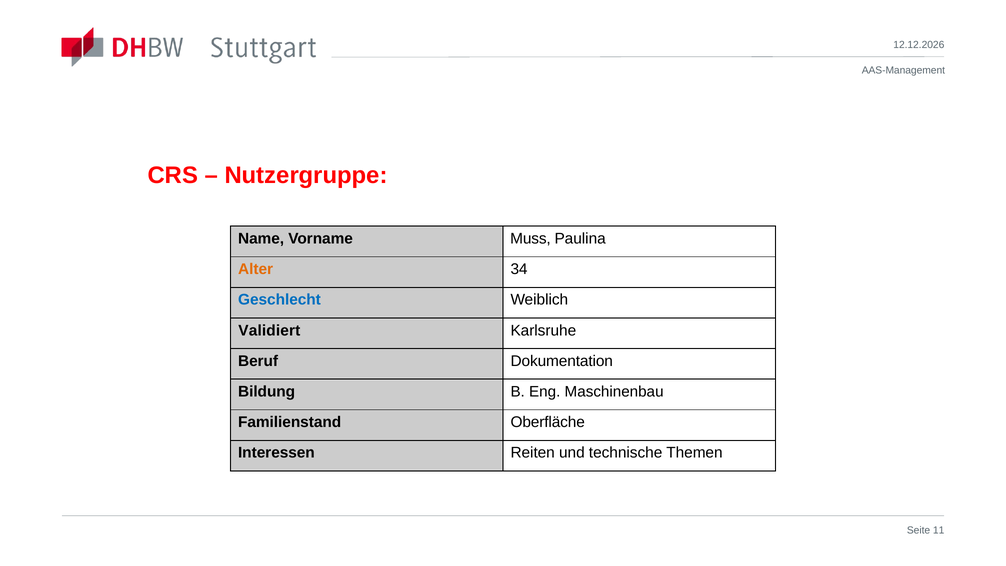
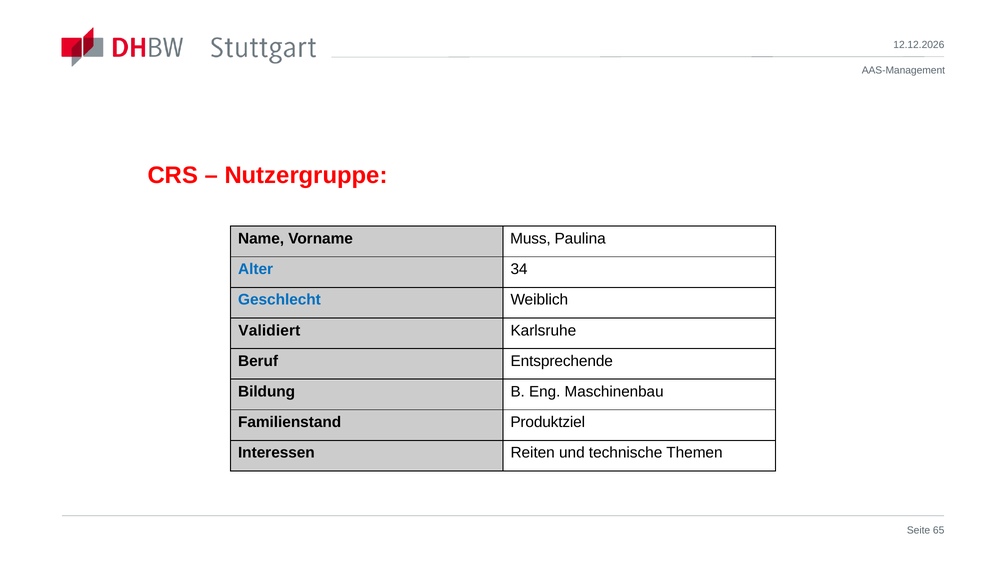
Alter colour: orange -> blue
Dokumentation: Dokumentation -> Entsprechende
Oberfläche: Oberfläche -> Produktziel
11: 11 -> 65
